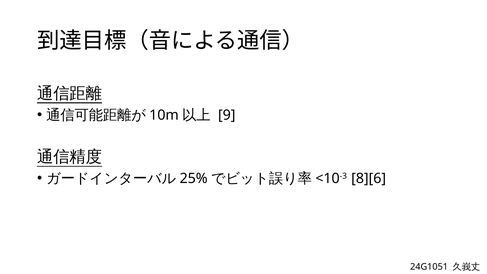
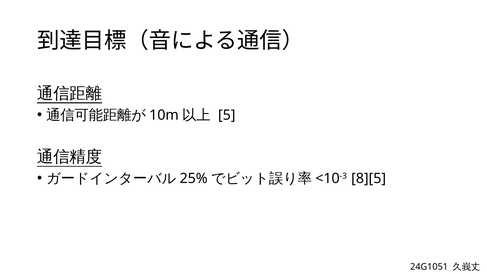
9: 9 -> 5
8][6: 8][6 -> 8][5
